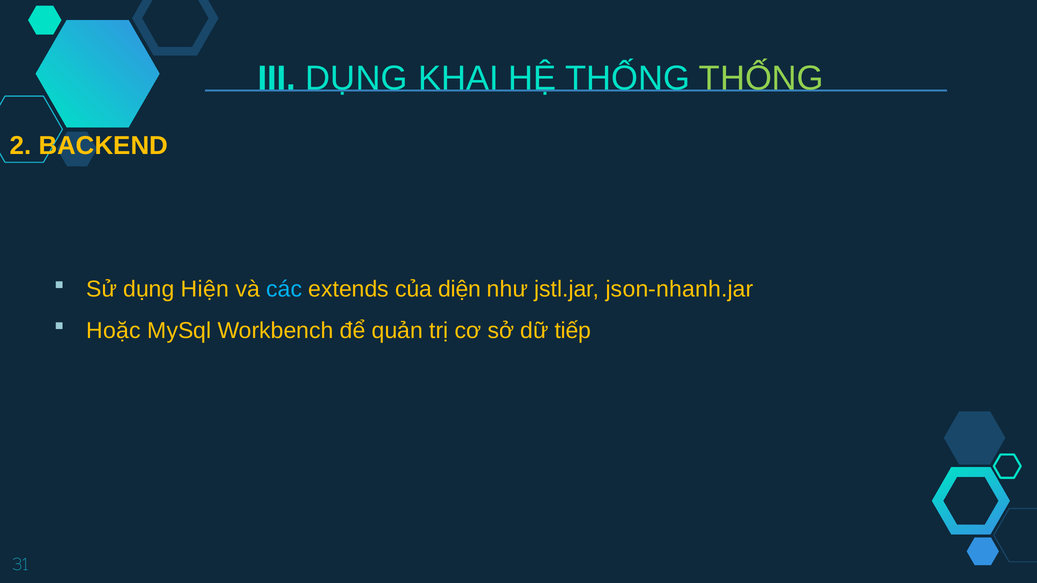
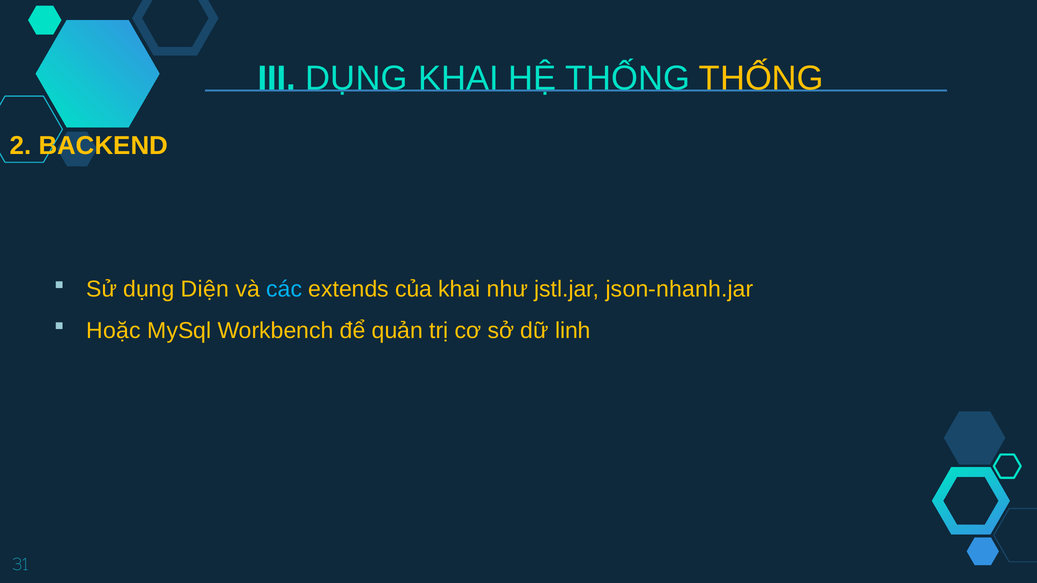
THỐNG at (761, 79) colour: light green -> yellow
Hiện: Hiện -> Diện
của diện: diện -> khai
tiếp: tiếp -> linh
